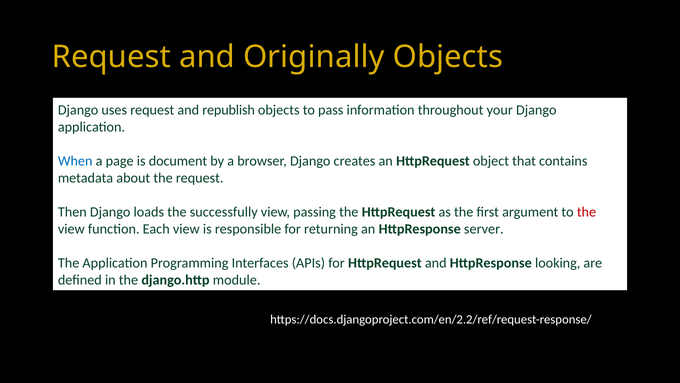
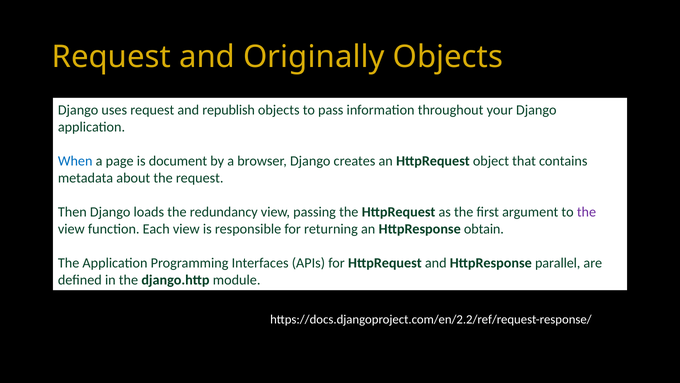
successfully: successfully -> redundancy
the at (586, 212) colour: red -> purple
server: server -> obtain
looking: looking -> parallel
